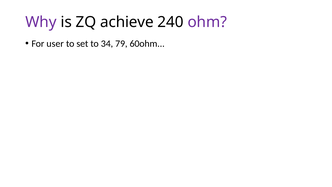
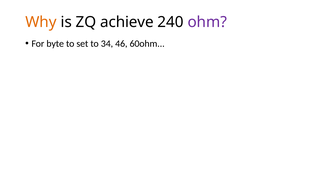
Why colour: purple -> orange
user: user -> byte
79: 79 -> 46
